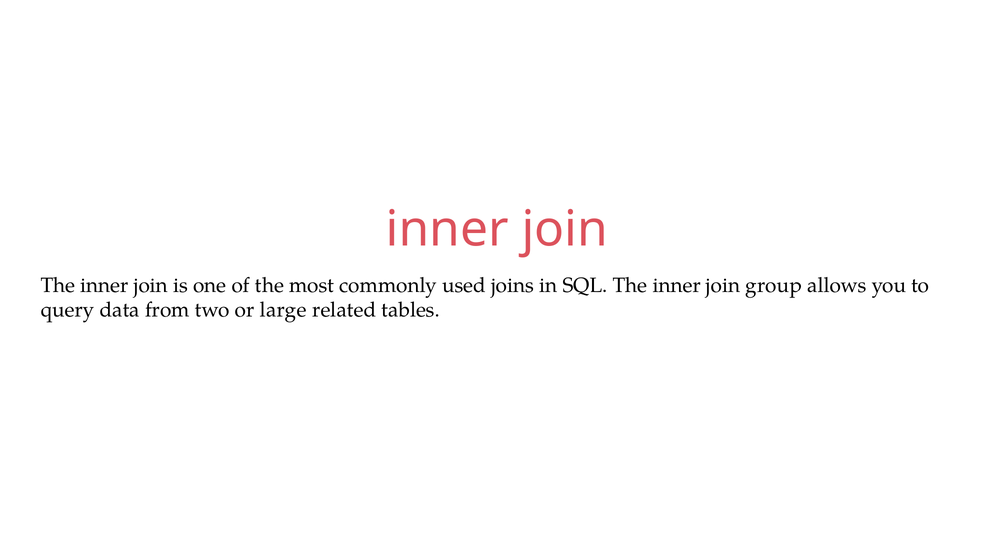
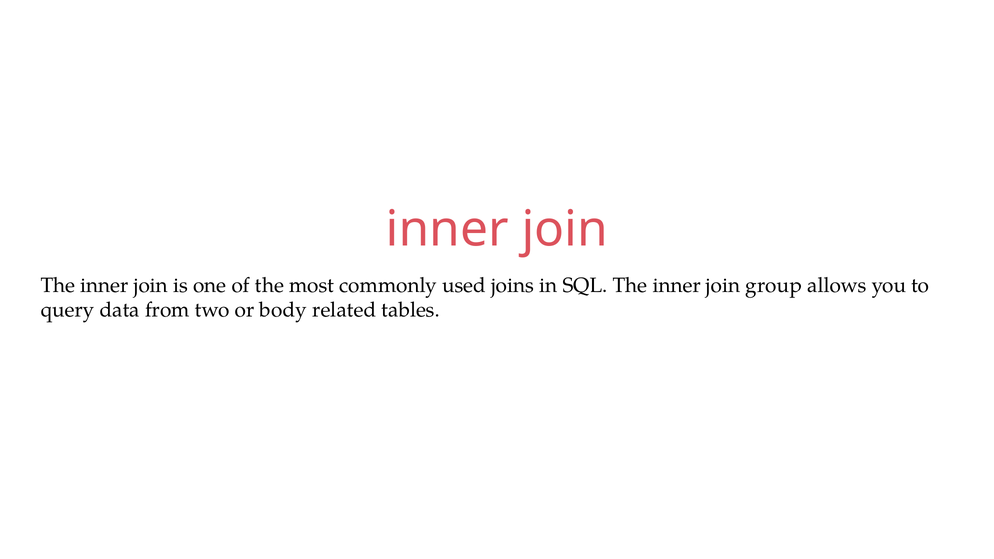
large: large -> body
